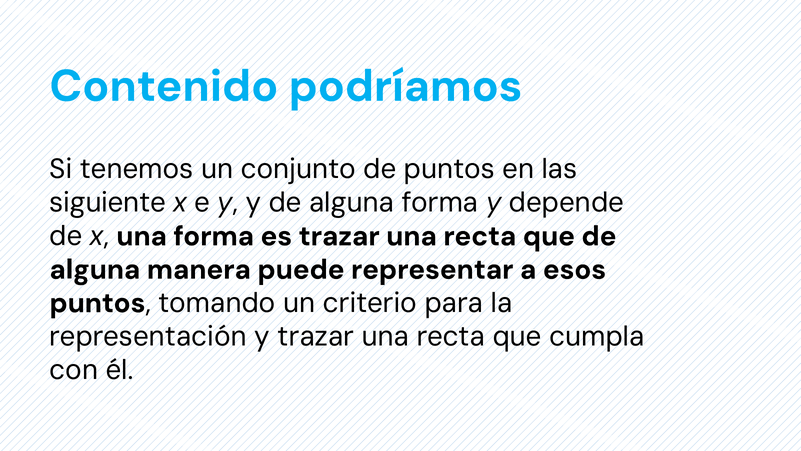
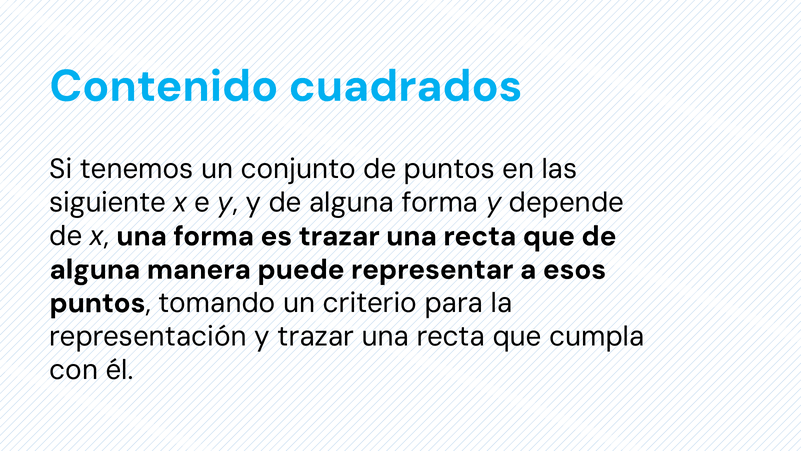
podríamos: podríamos -> cuadrados
